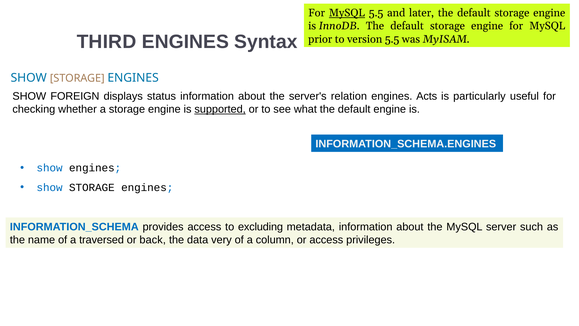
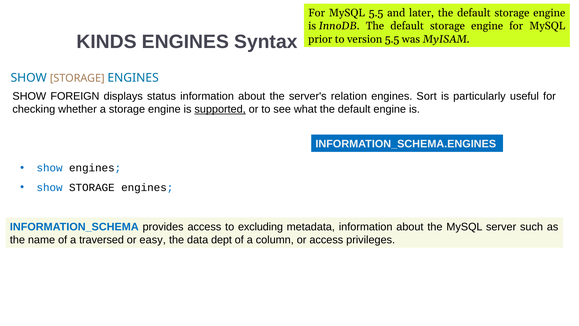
MySQL at (347, 13) underline: present -> none
THIRD: THIRD -> KINDS
Acts: Acts -> Sort
back: back -> easy
very: very -> dept
